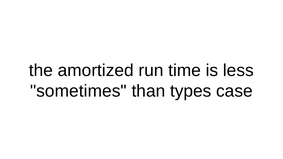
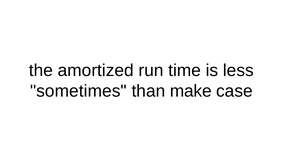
types: types -> make
